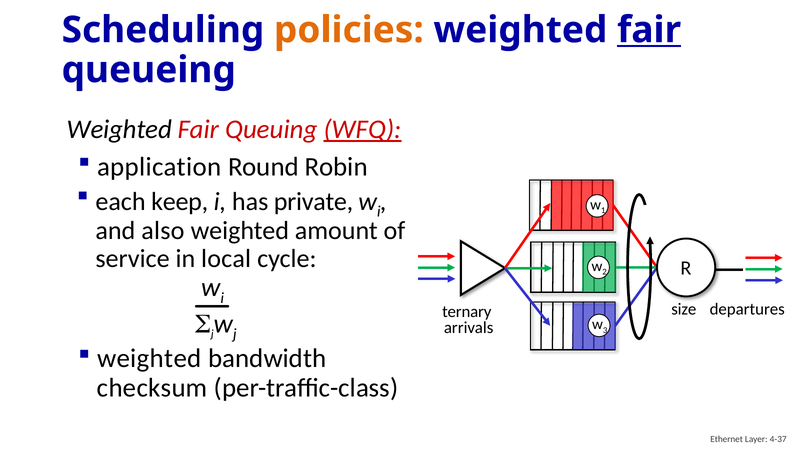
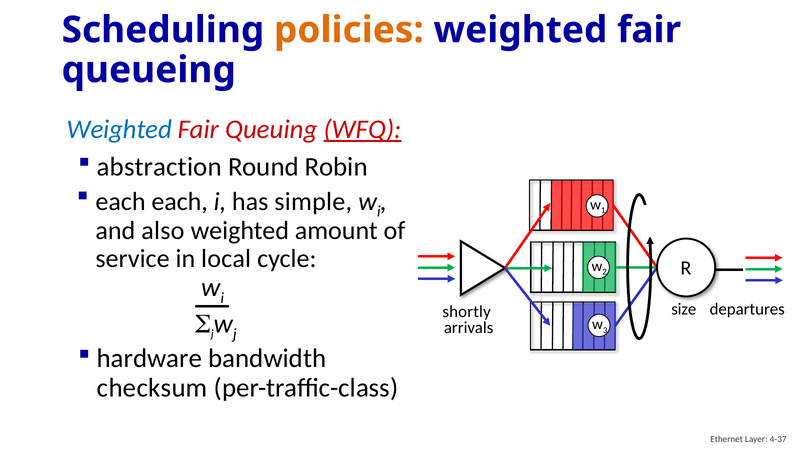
fair at (649, 30) underline: present -> none
Weighted at (119, 130) colour: black -> blue
application: application -> abstraction
each keep: keep -> each
private: private -> simple
ternary: ternary -> shortly
weighted at (149, 359): weighted -> hardware
